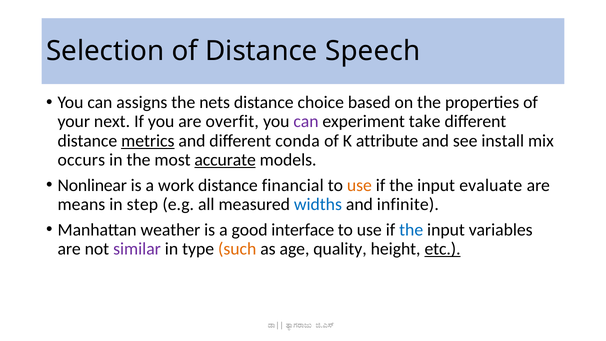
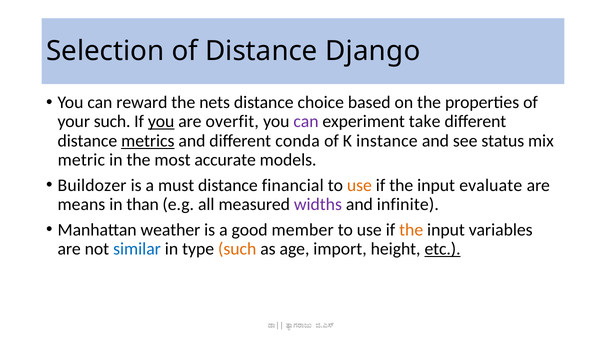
Speech: Speech -> Django
assigns: assigns -> reward
your next: next -> such
you at (161, 122) underline: none -> present
attribute: attribute -> instance
install: install -> status
occurs: occurs -> metric
accurate underline: present -> none
Nonlinear: Nonlinear -> Buildozer
work: work -> must
step: step -> than
widths colour: blue -> purple
interface: interface -> member
the at (411, 230) colour: blue -> orange
similar colour: purple -> blue
quality: quality -> import
